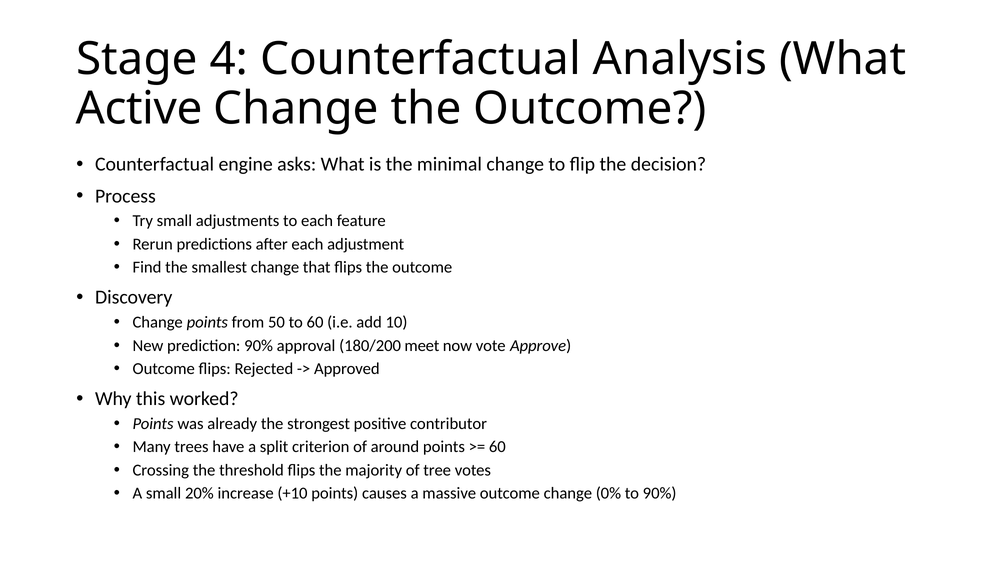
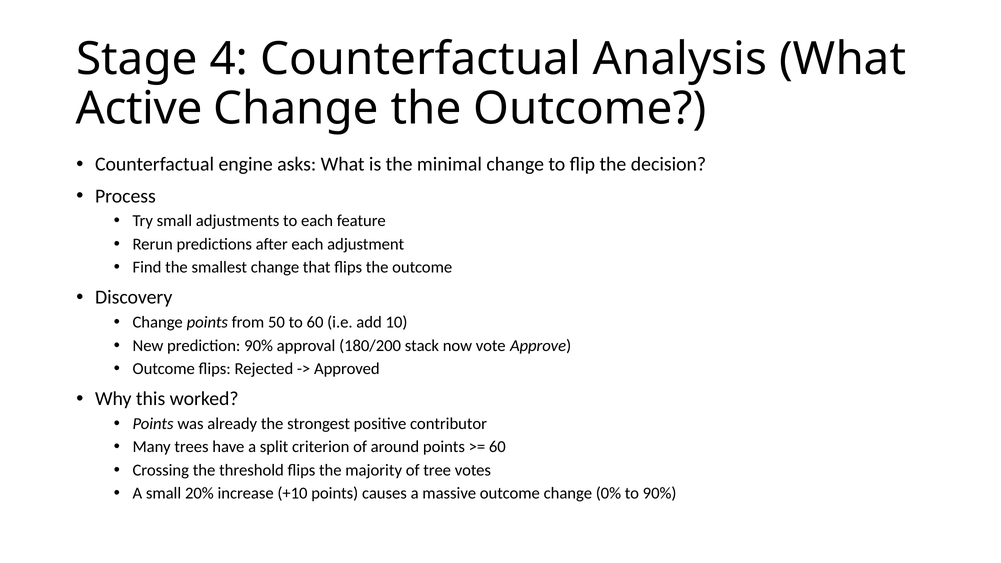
meet: meet -> stack
